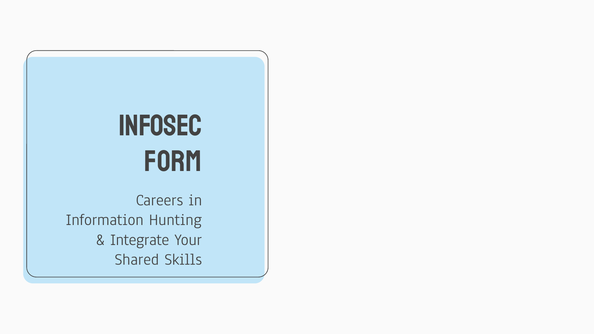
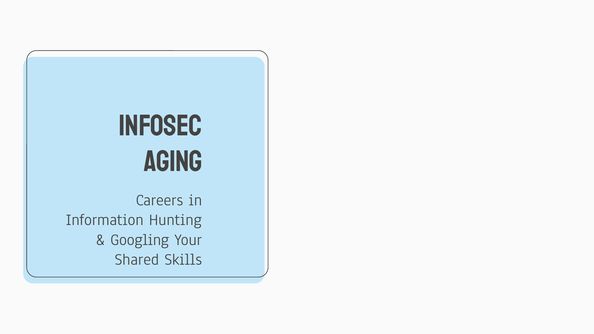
Form: Form -> Aging
Integrate: Integrate -> Googling
